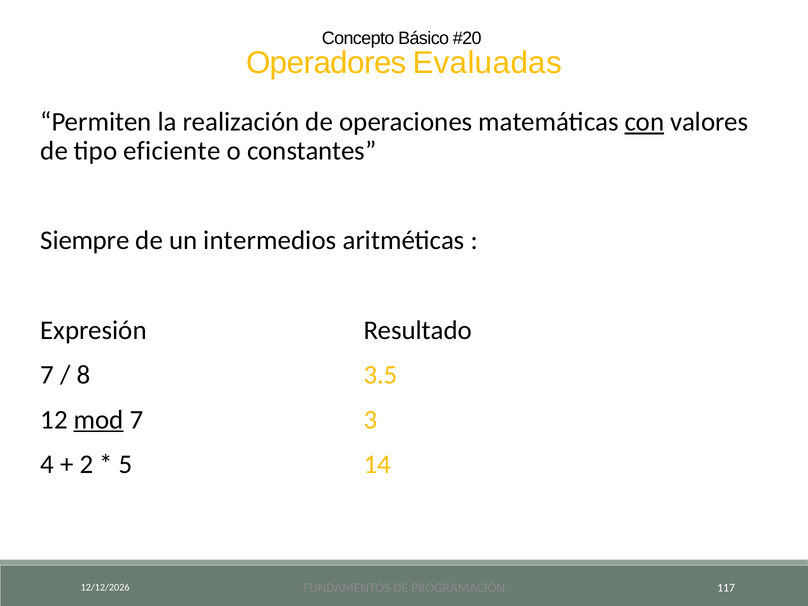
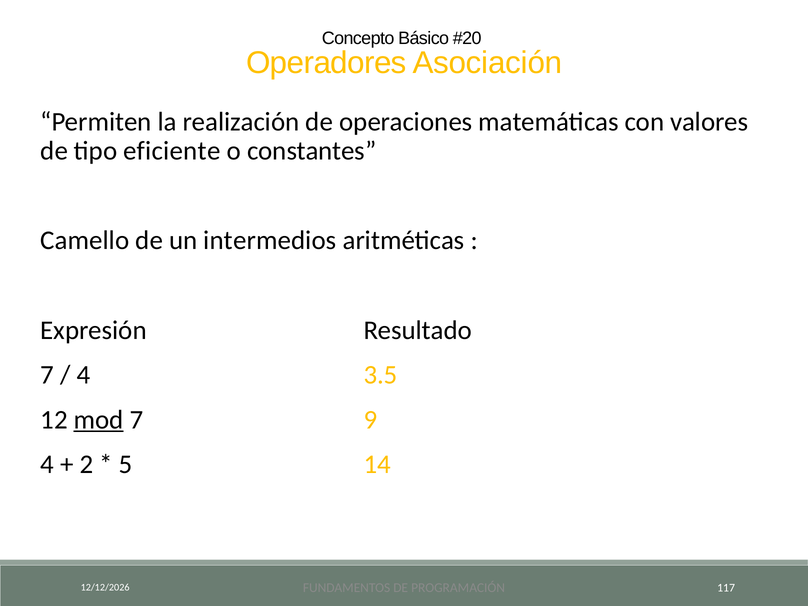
Evaluadas: Evaluadas -> Asociación
con underline: present -> none
Siempre: Siempre -> Camello
8 at (83, 375): 8 -> 4
3: 3 -> 9
